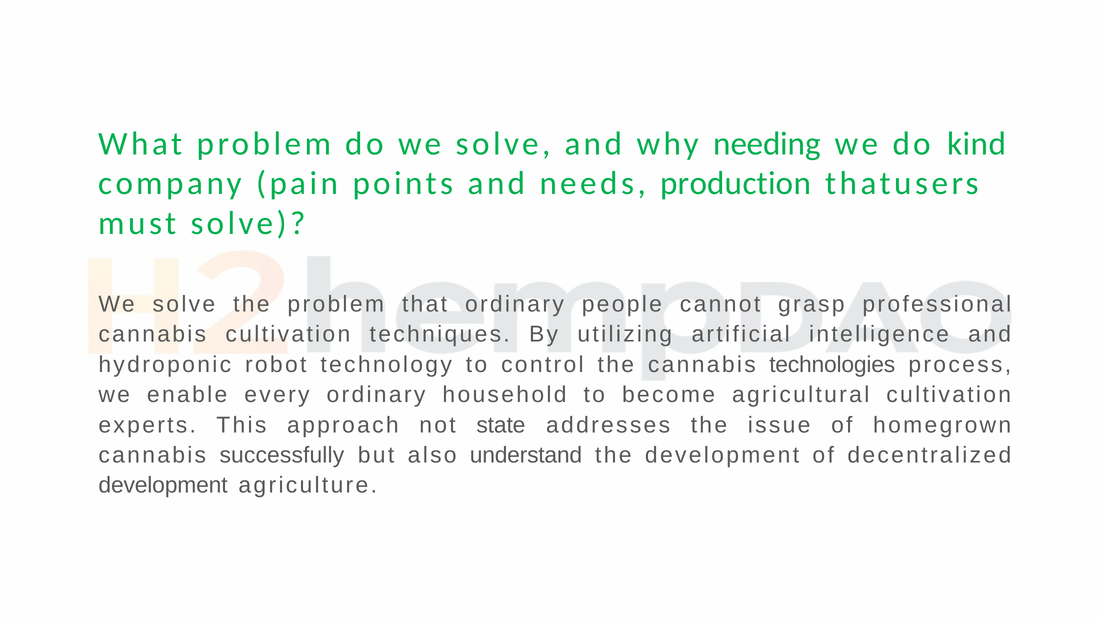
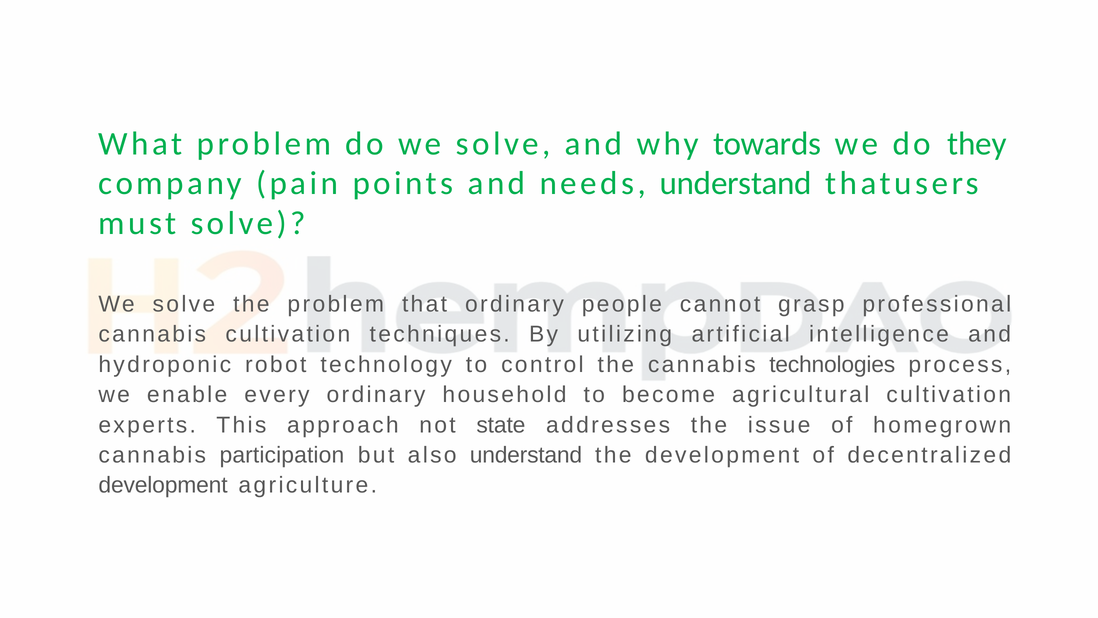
needing: needing -> towards
kind: kind -> they
needs production: production -> understand
successfully: successfully -> participation
